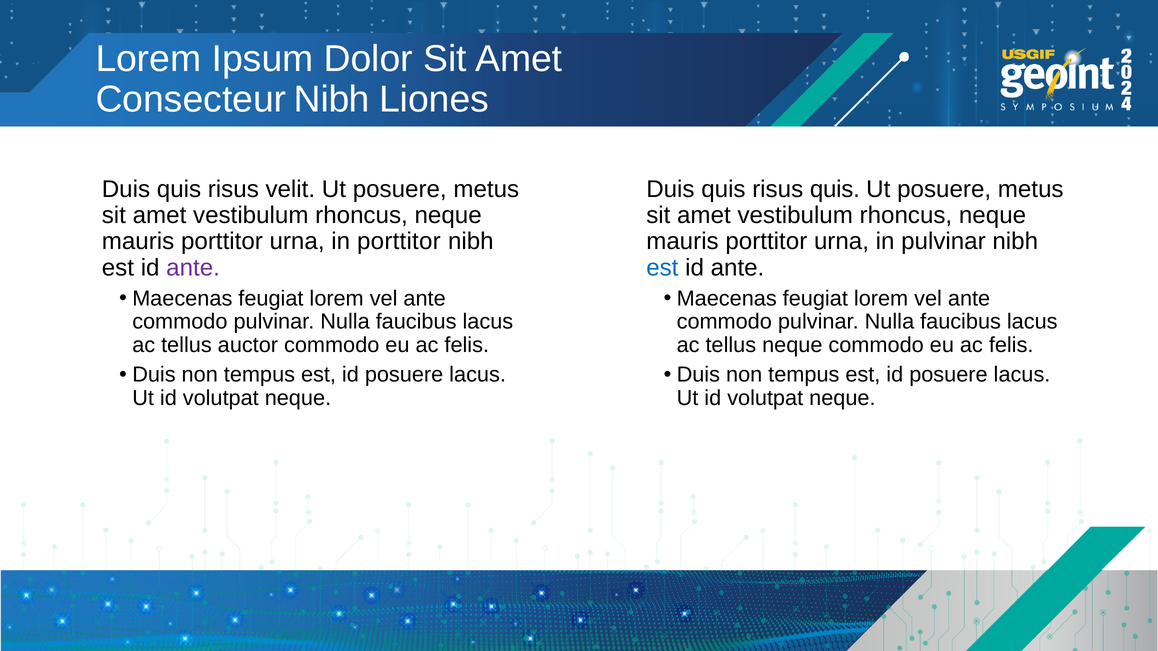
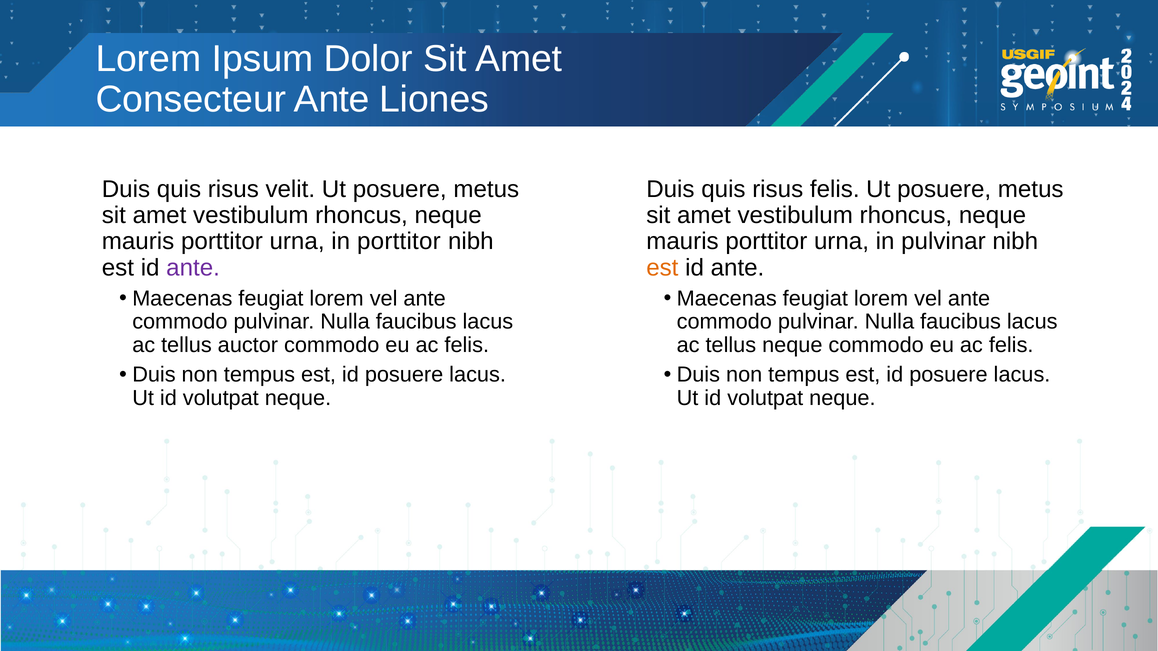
Consecteur Nibh: Nibh -> Ante
risus quis: quis -> felis
est at (662, 268) colour: blue -> orange
